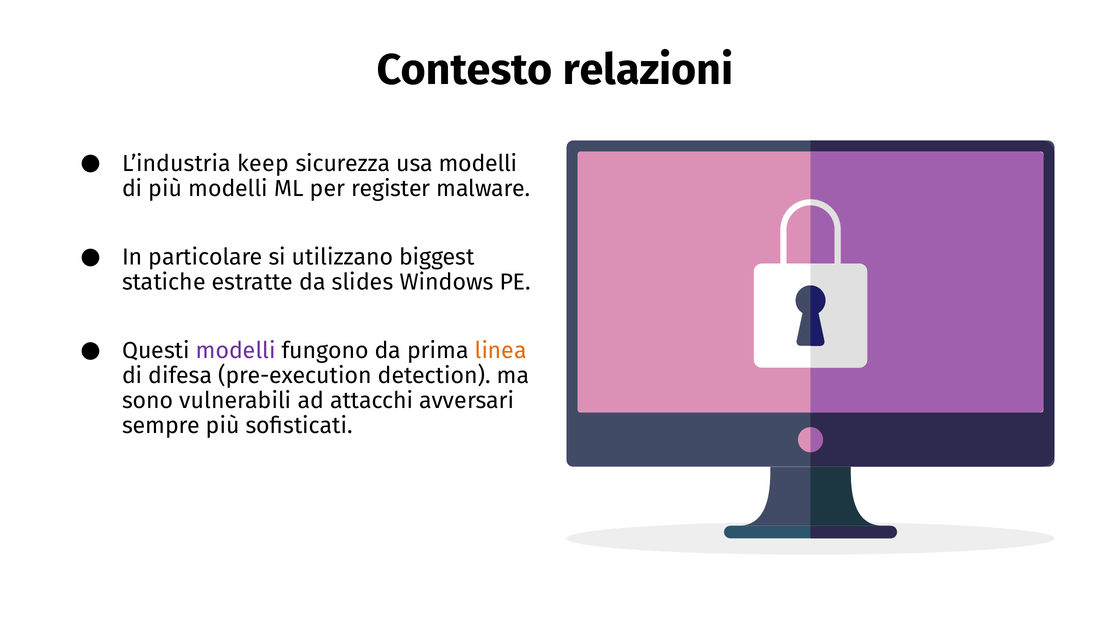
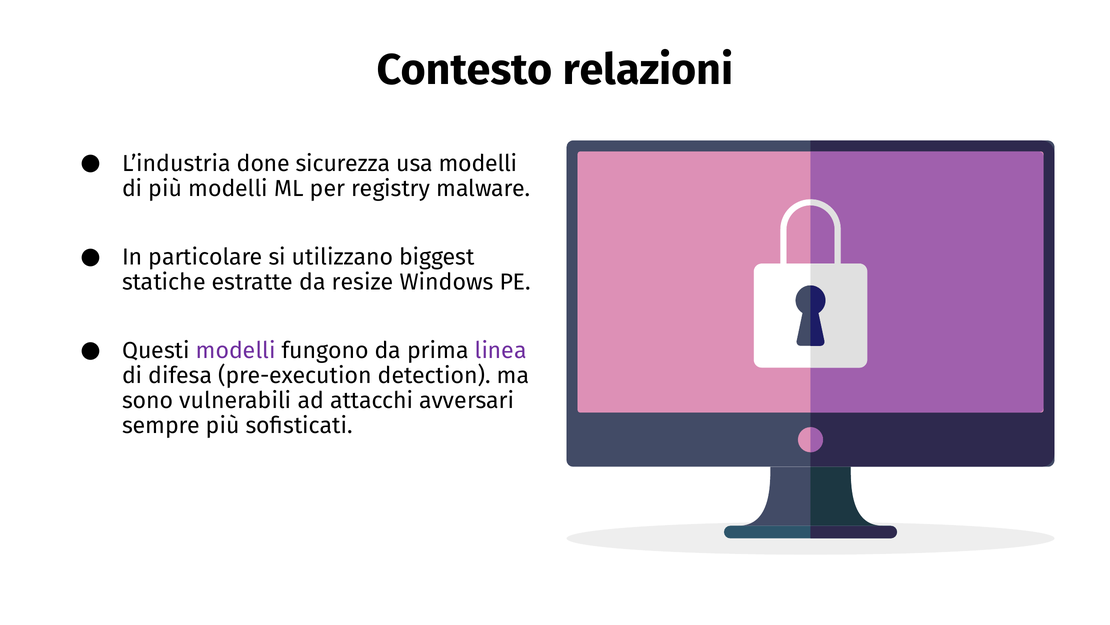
keep: keep -> done
register: register -> registry
slides: slides -> resize
linea colour: orange -> purple
